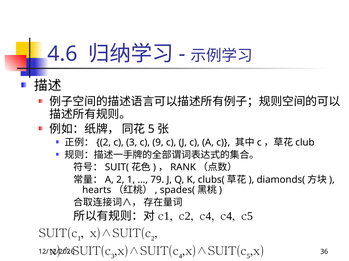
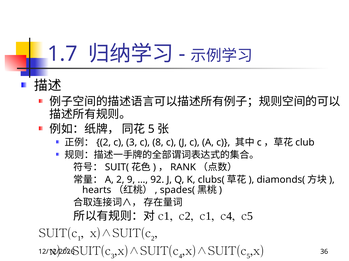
4.6: 4.6 -> 1.7
9: 9 -> 8
2 1: 1 -> 9
79: 79 -> 92
2 4: 4 -> 1
